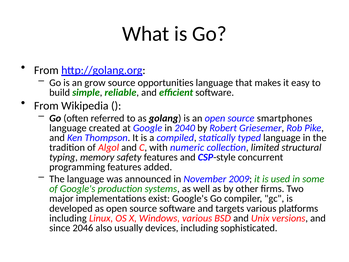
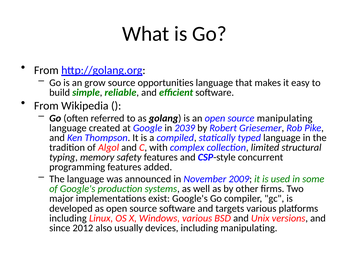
source smartphones: smartphones -> manipulating
2040: 2040 -> 2039
numeric: numeric -> complex
2046: 2046 -> 2012
including sophisticated: sophisticated -> manipulating
